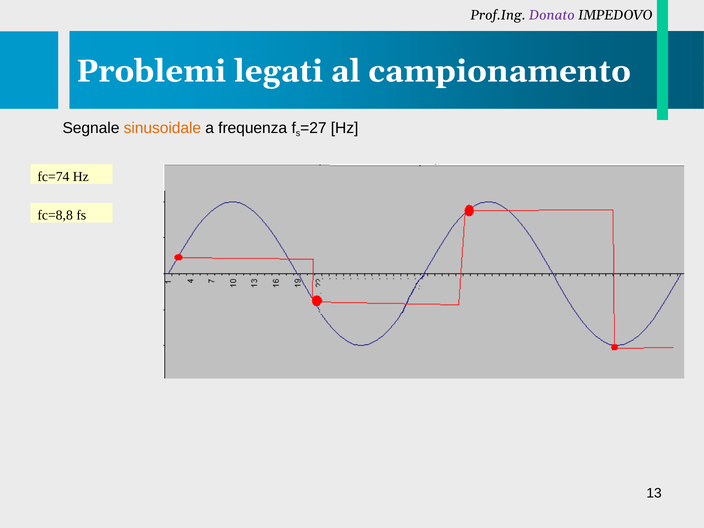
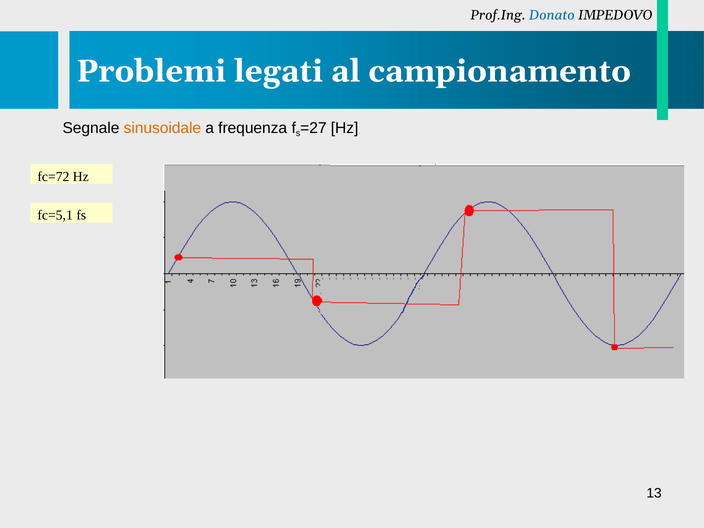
Donato colour: purple -> blue
fc=74: fc=74 -> fc=72
fc=8,8: fc=8,8 -> fc=5,1
